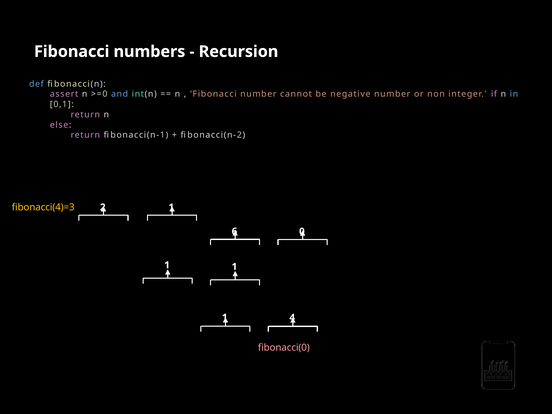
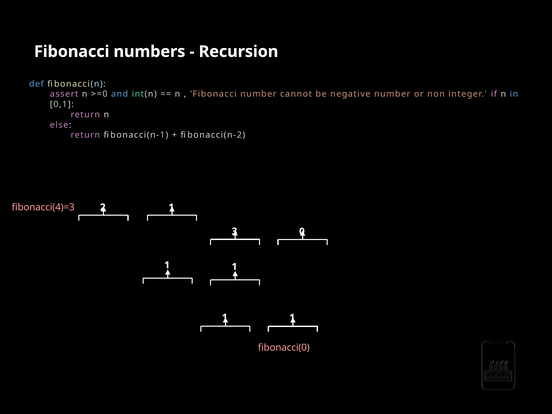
ﬁbonacci(4)=3 colour: yellow -> pink
ﬁbonacci(2 6: 6 -> 3
4 at (292, 318): 4 -> 1
